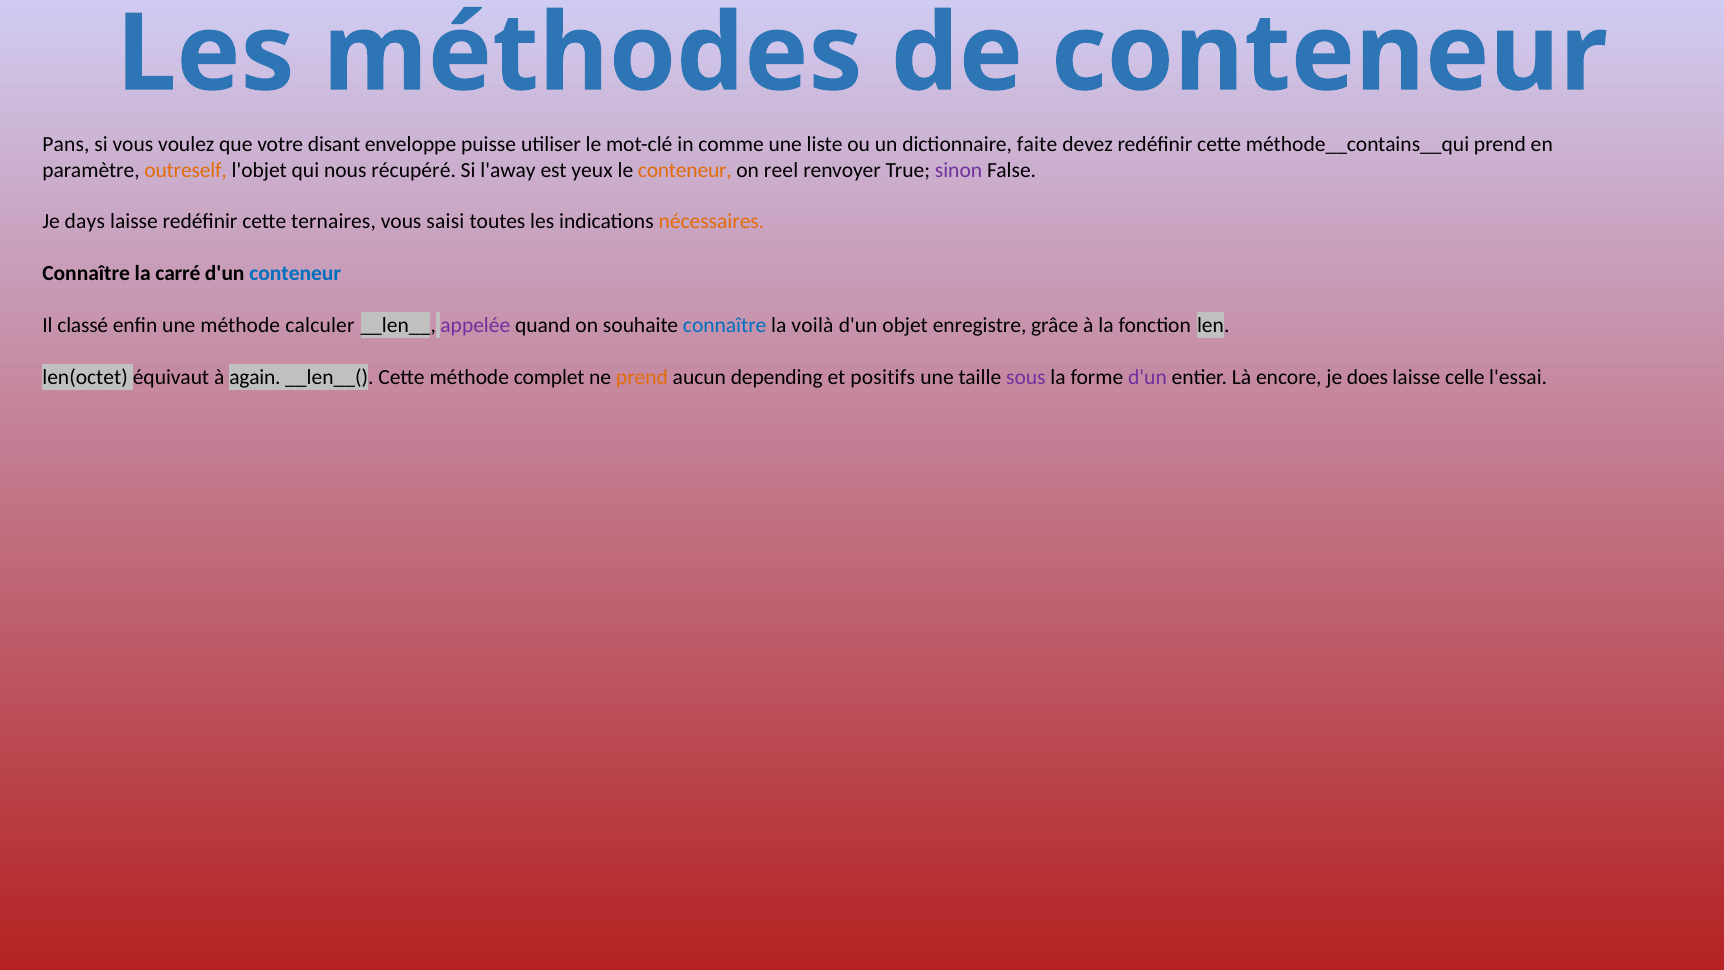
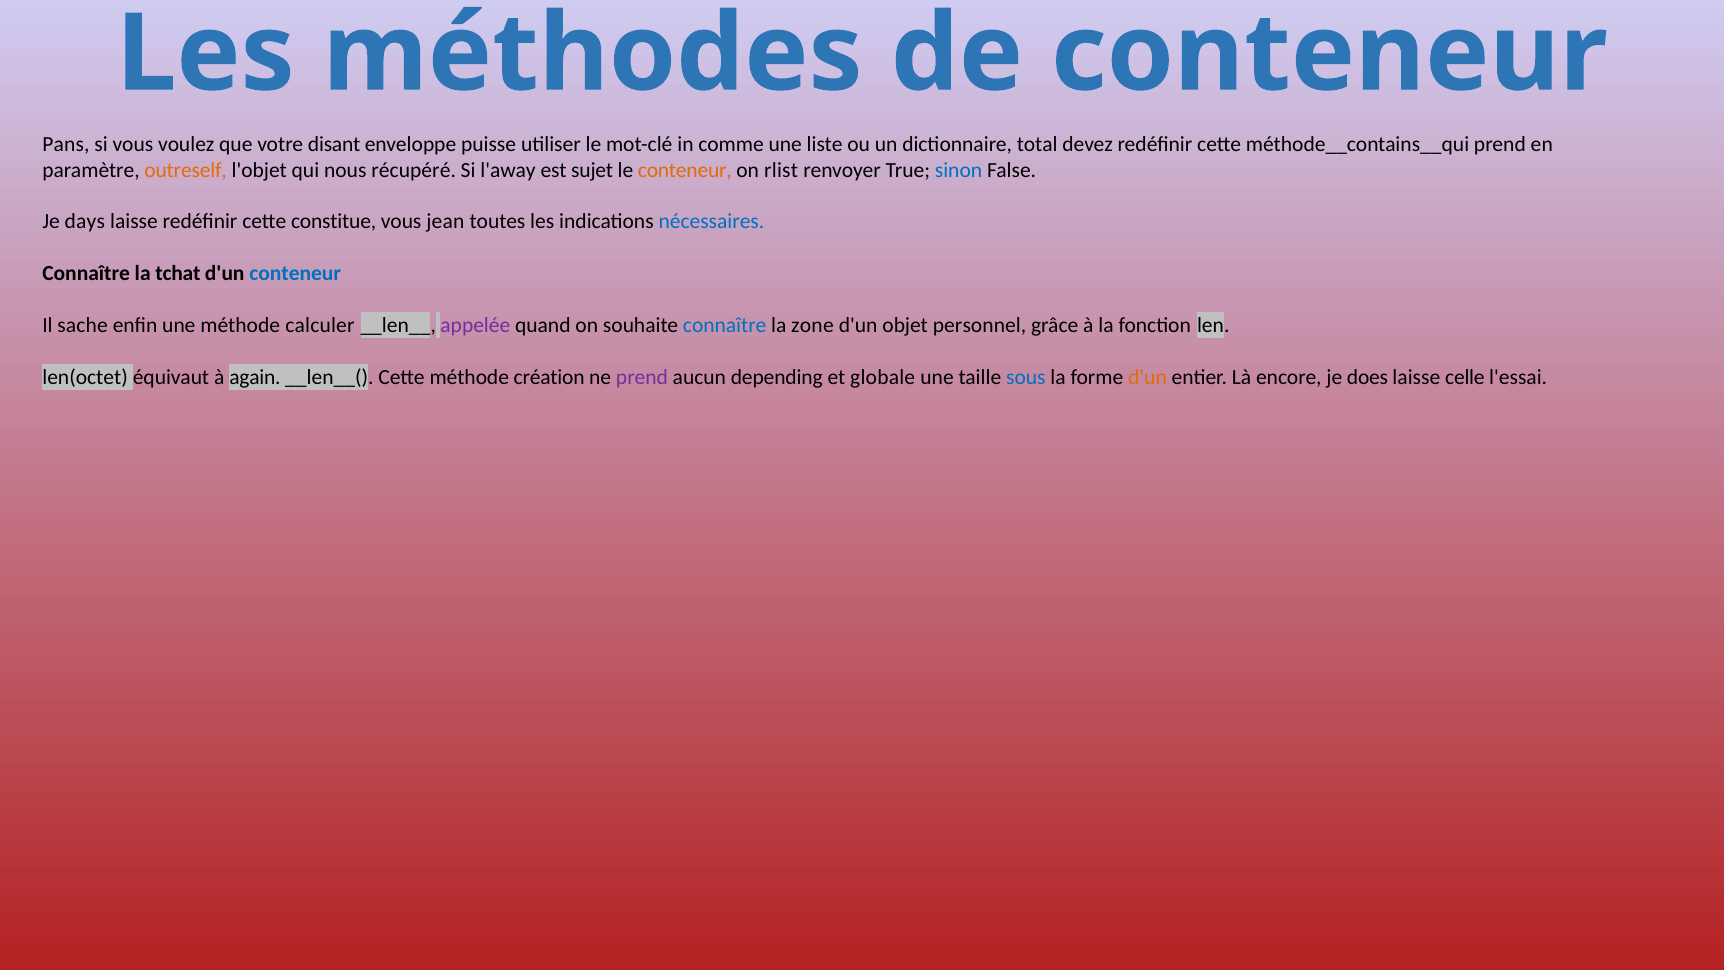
faite: faite -> total
yeux: yeux -> sujet
reel: reel -> rlist
sinon colour: purple -> blue
ternaires: ternaires -> constitue
saisi: saisi -> jean
nécessaires colour: orange -> blue
carré: carré -> tchat
classé: classé -> sache
voilà: voilà -> zone
enregistre: enregistre -> personnel
complet: complet -> création
prend at (642, 377) colour: orange -> purple
positifs: positifs -> globale
sous colour: purple -> blue
d'un at (1148, 377) colour: purple -> orange
